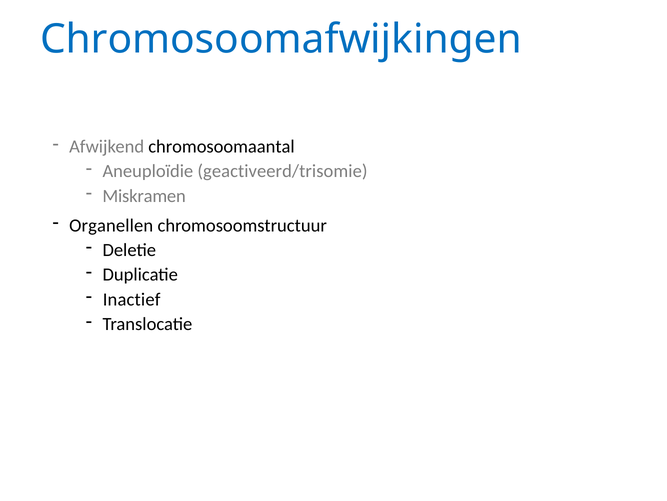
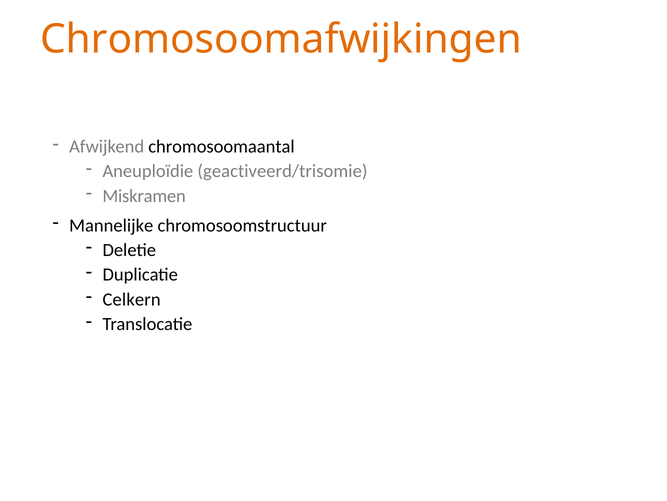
Chromosoomafwijkingen colour: blue -> orange
Organellen: Organellen -> Mannelijke
Inactief: Inactief -> Celkern
